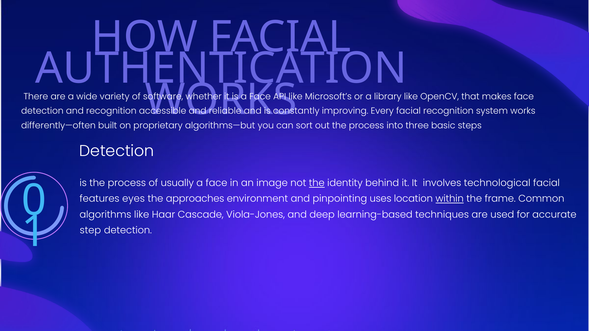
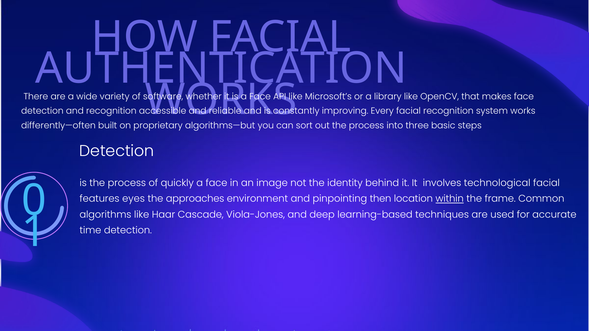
usually: usually -> quickly
the at (317, 183) underline: present -> none
uses: uses -> then
step: step -> time
